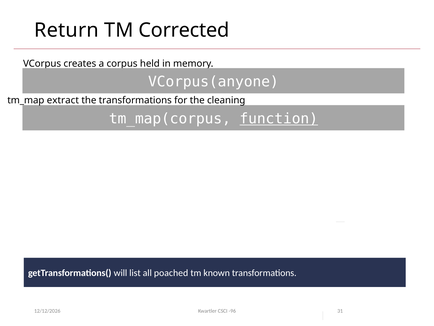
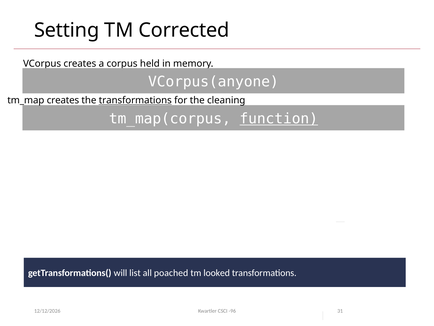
Return: Return -> Setting
tm_map extract: extract -> creates
transformations at (135, 100) underline: none -> present
known: known -> looked
